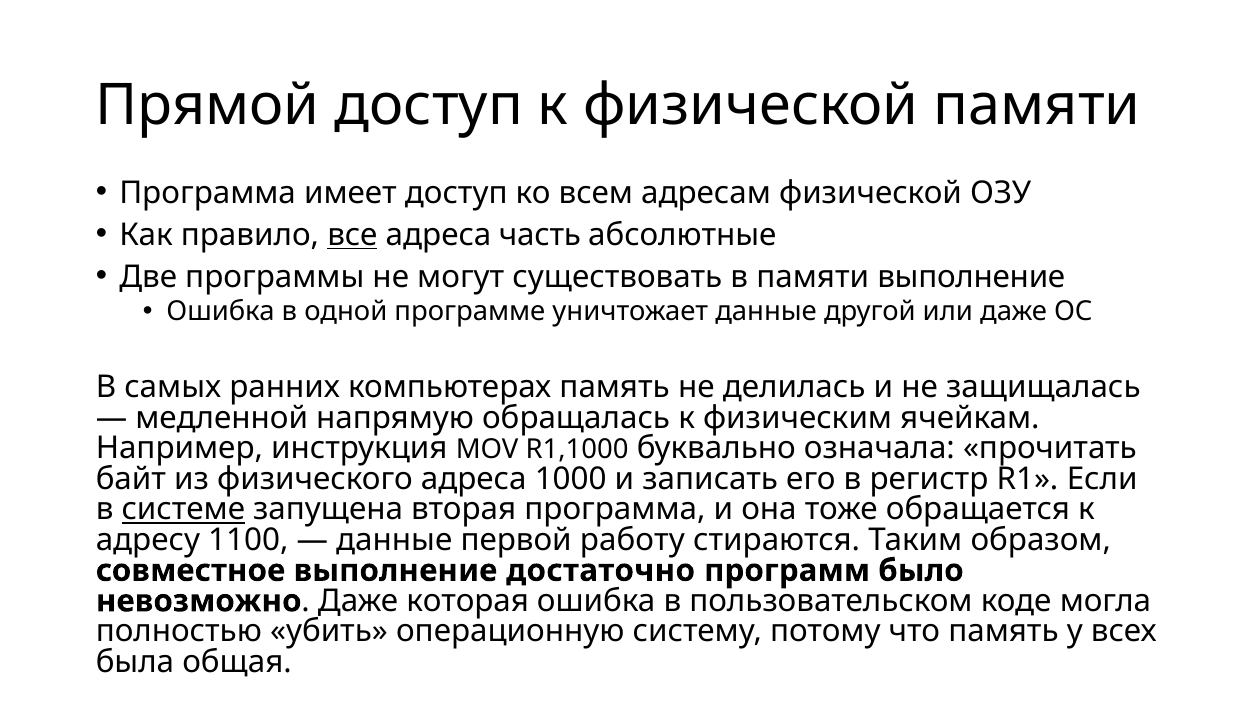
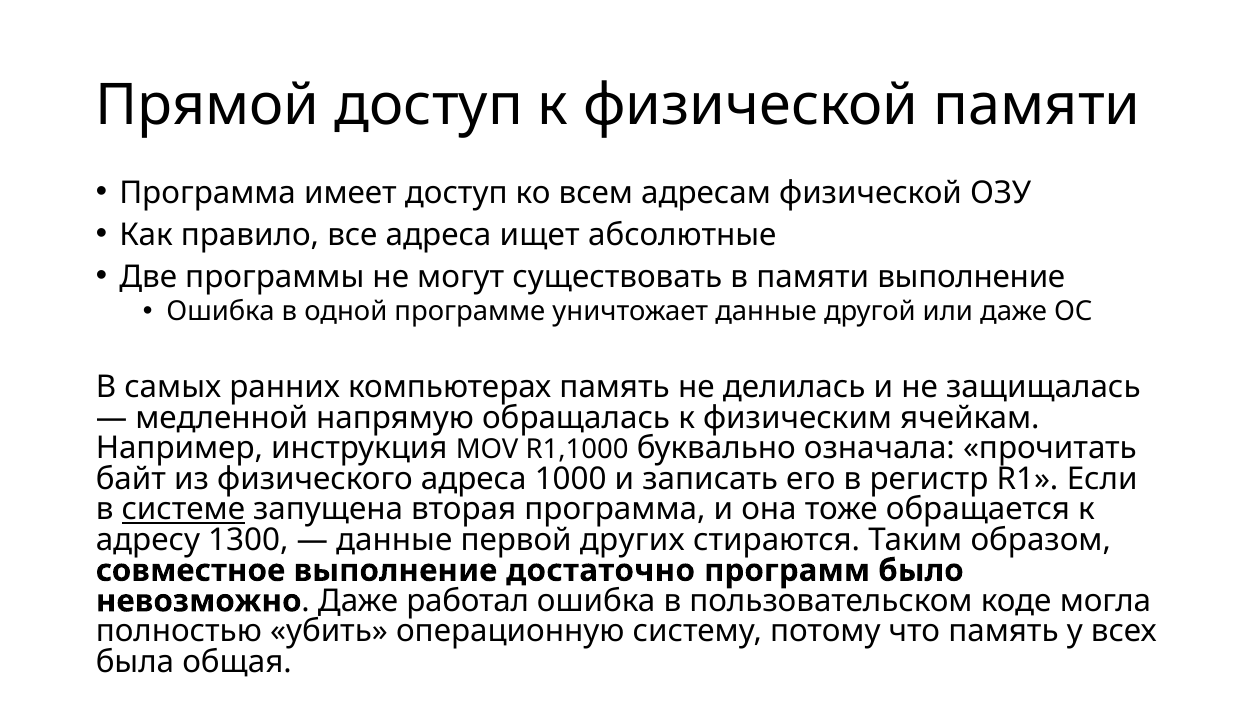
все underline: present -> none
часть: часть -> ищет
1100: 1100 -> 1300
работу: работу -> других
которая: которая -> работал
